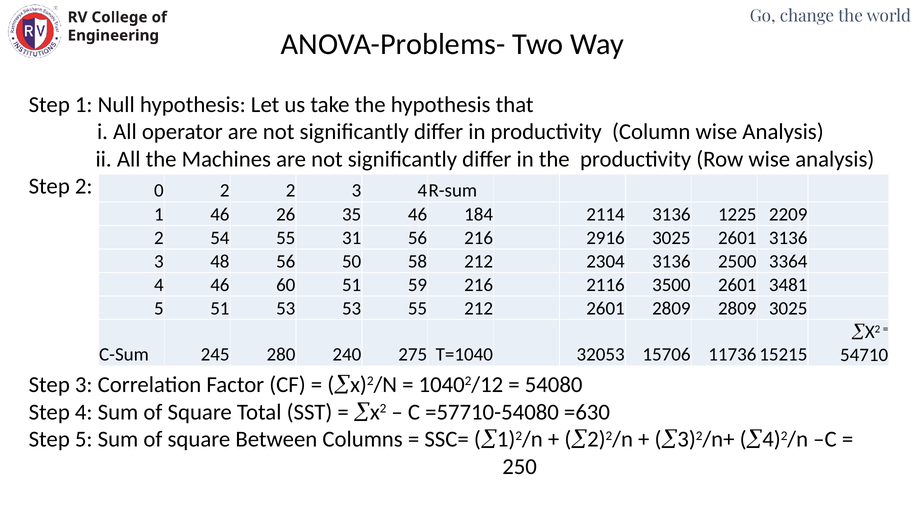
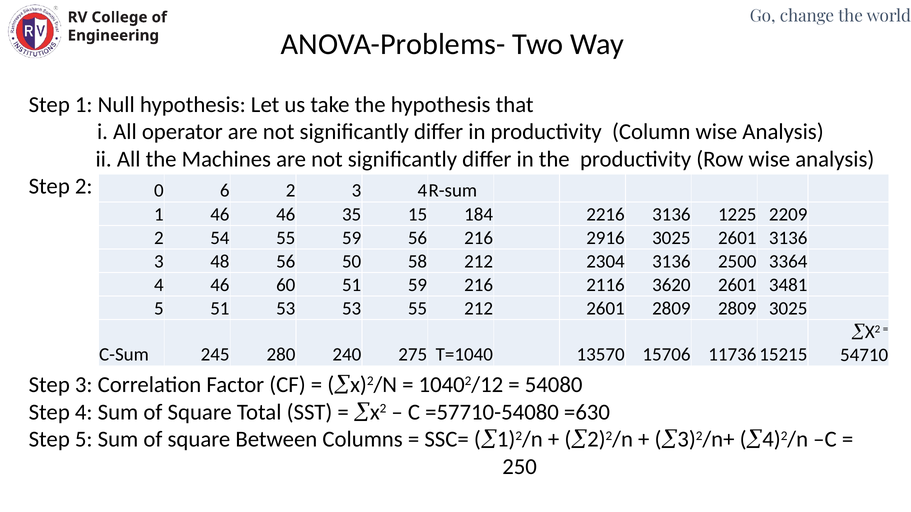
0 2: 2 -> 6
46 26: 26 -> 46
35 46: 46 -> 15
2114: 2114 -> 2216
55 31: 31 -> 59
3500: 3500 -> 3620
32053: 32053 -> 13570
